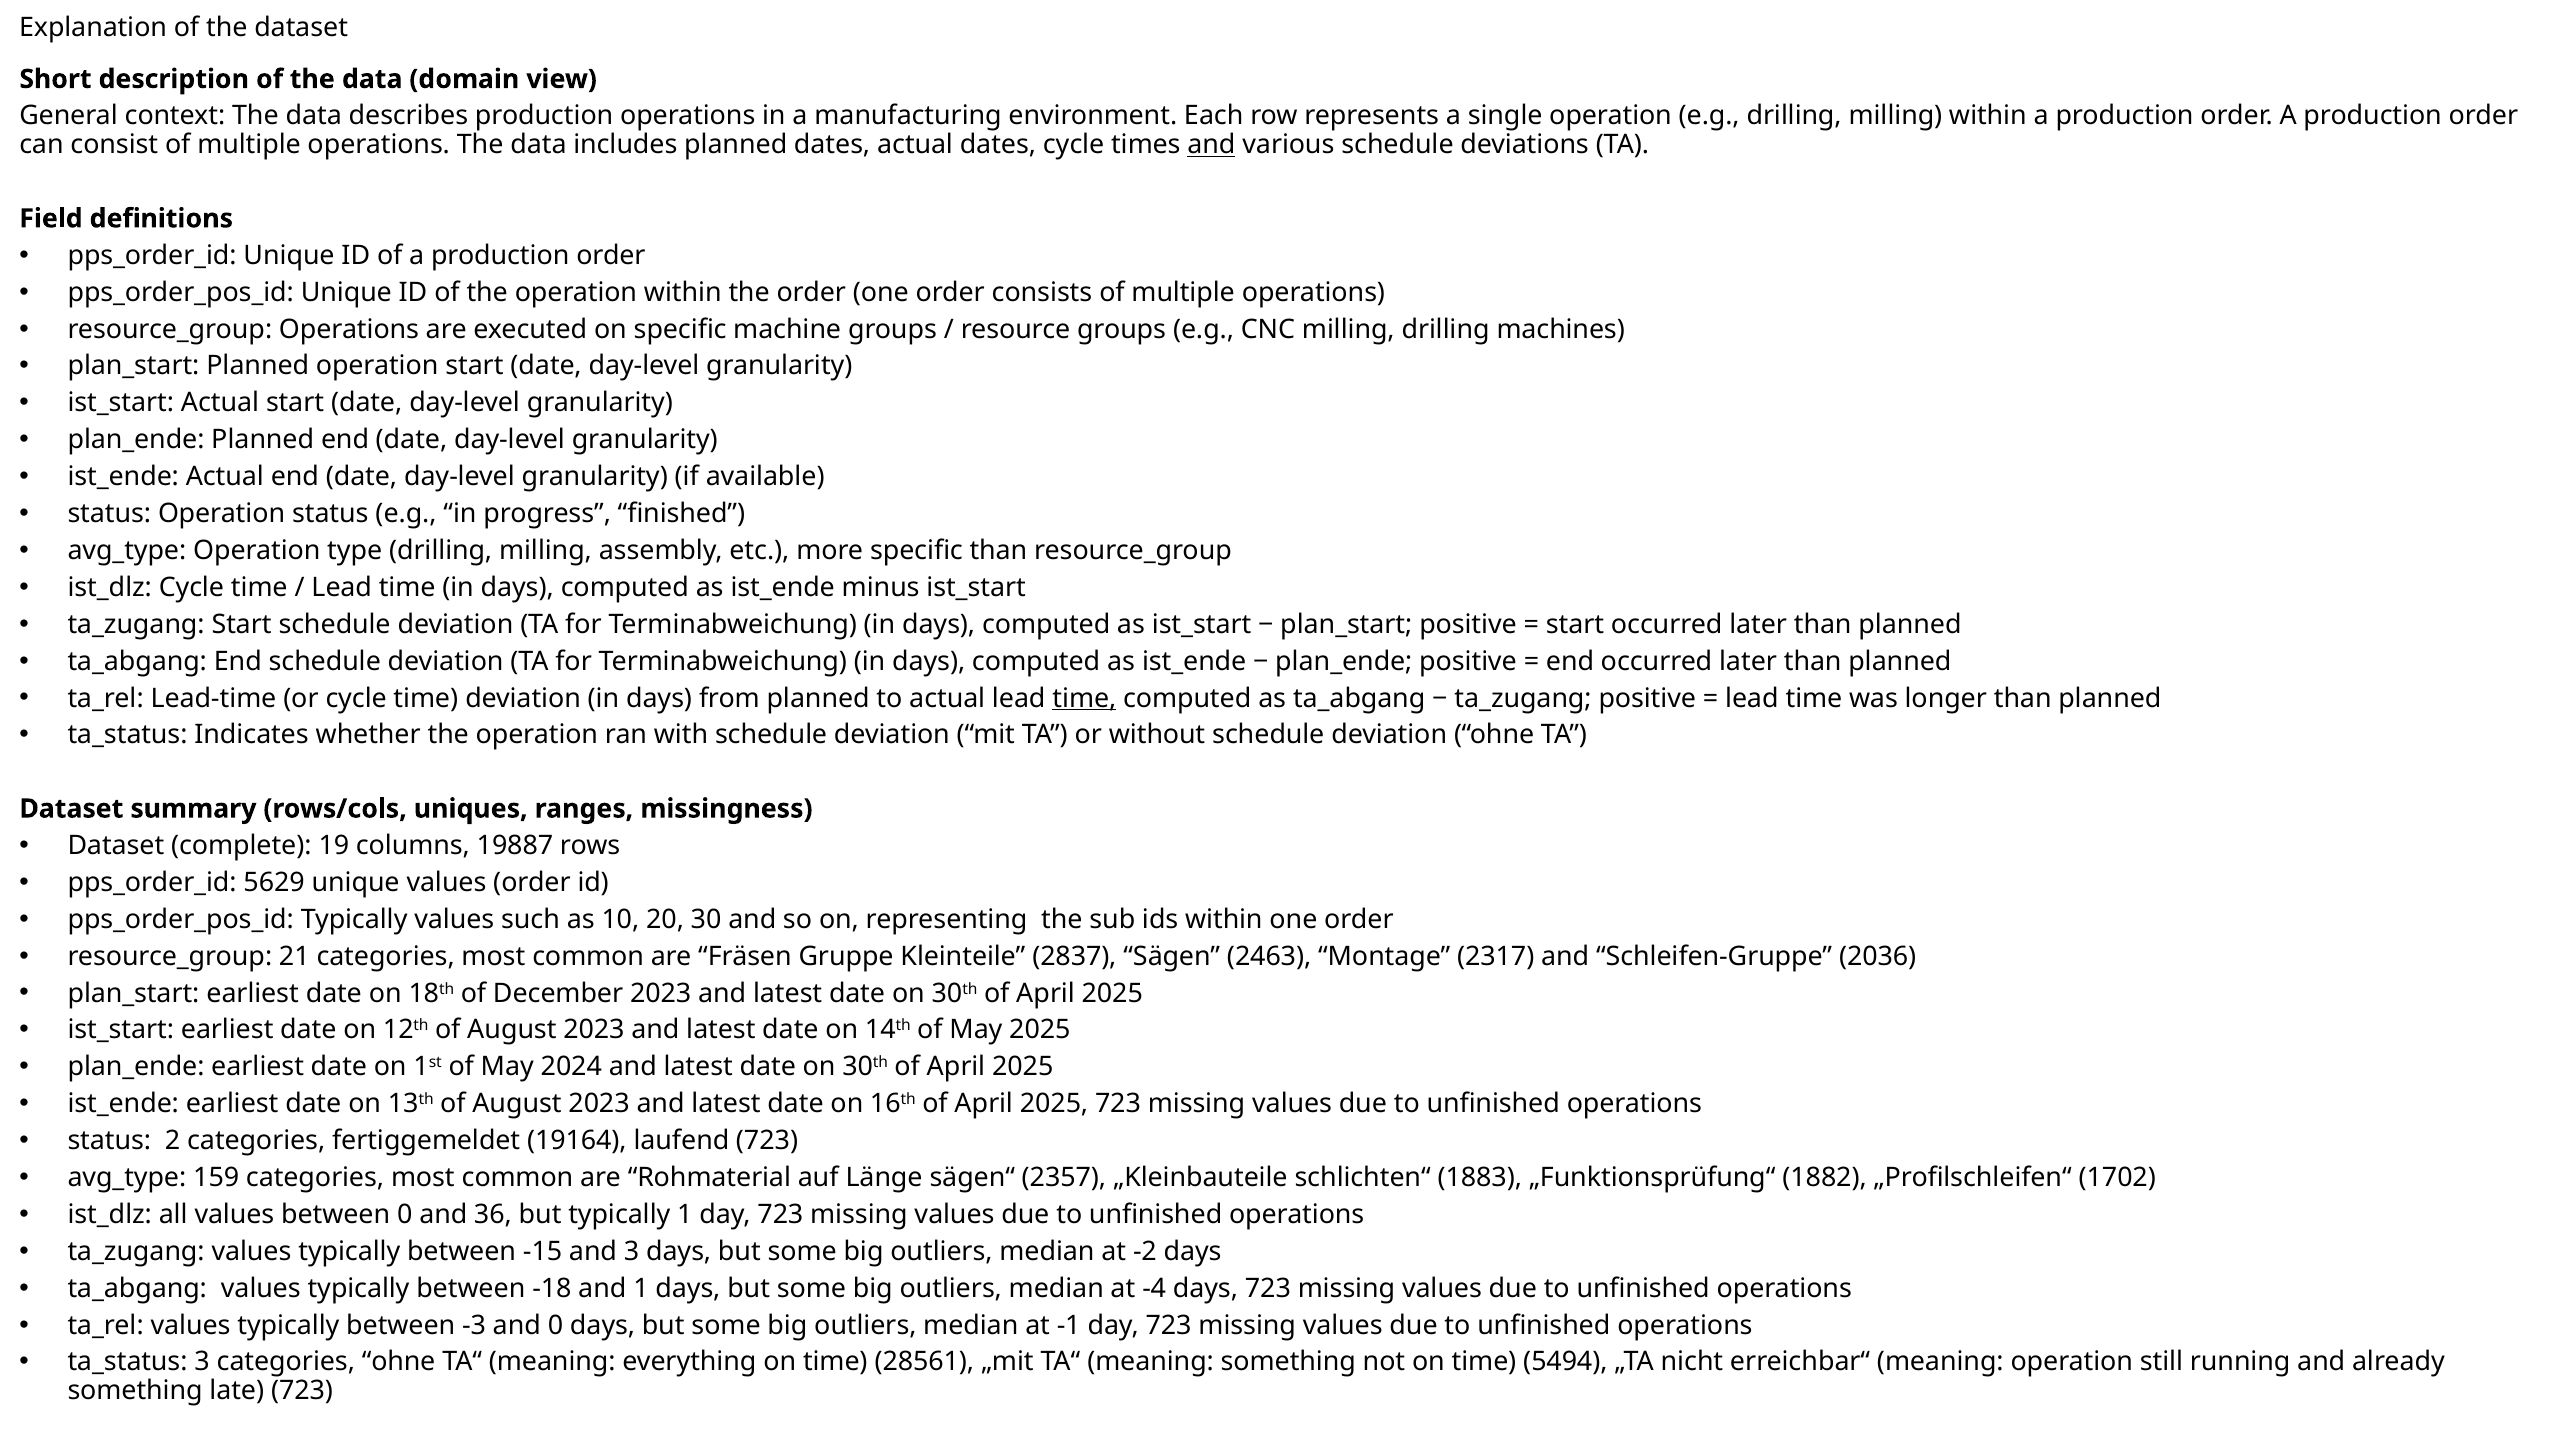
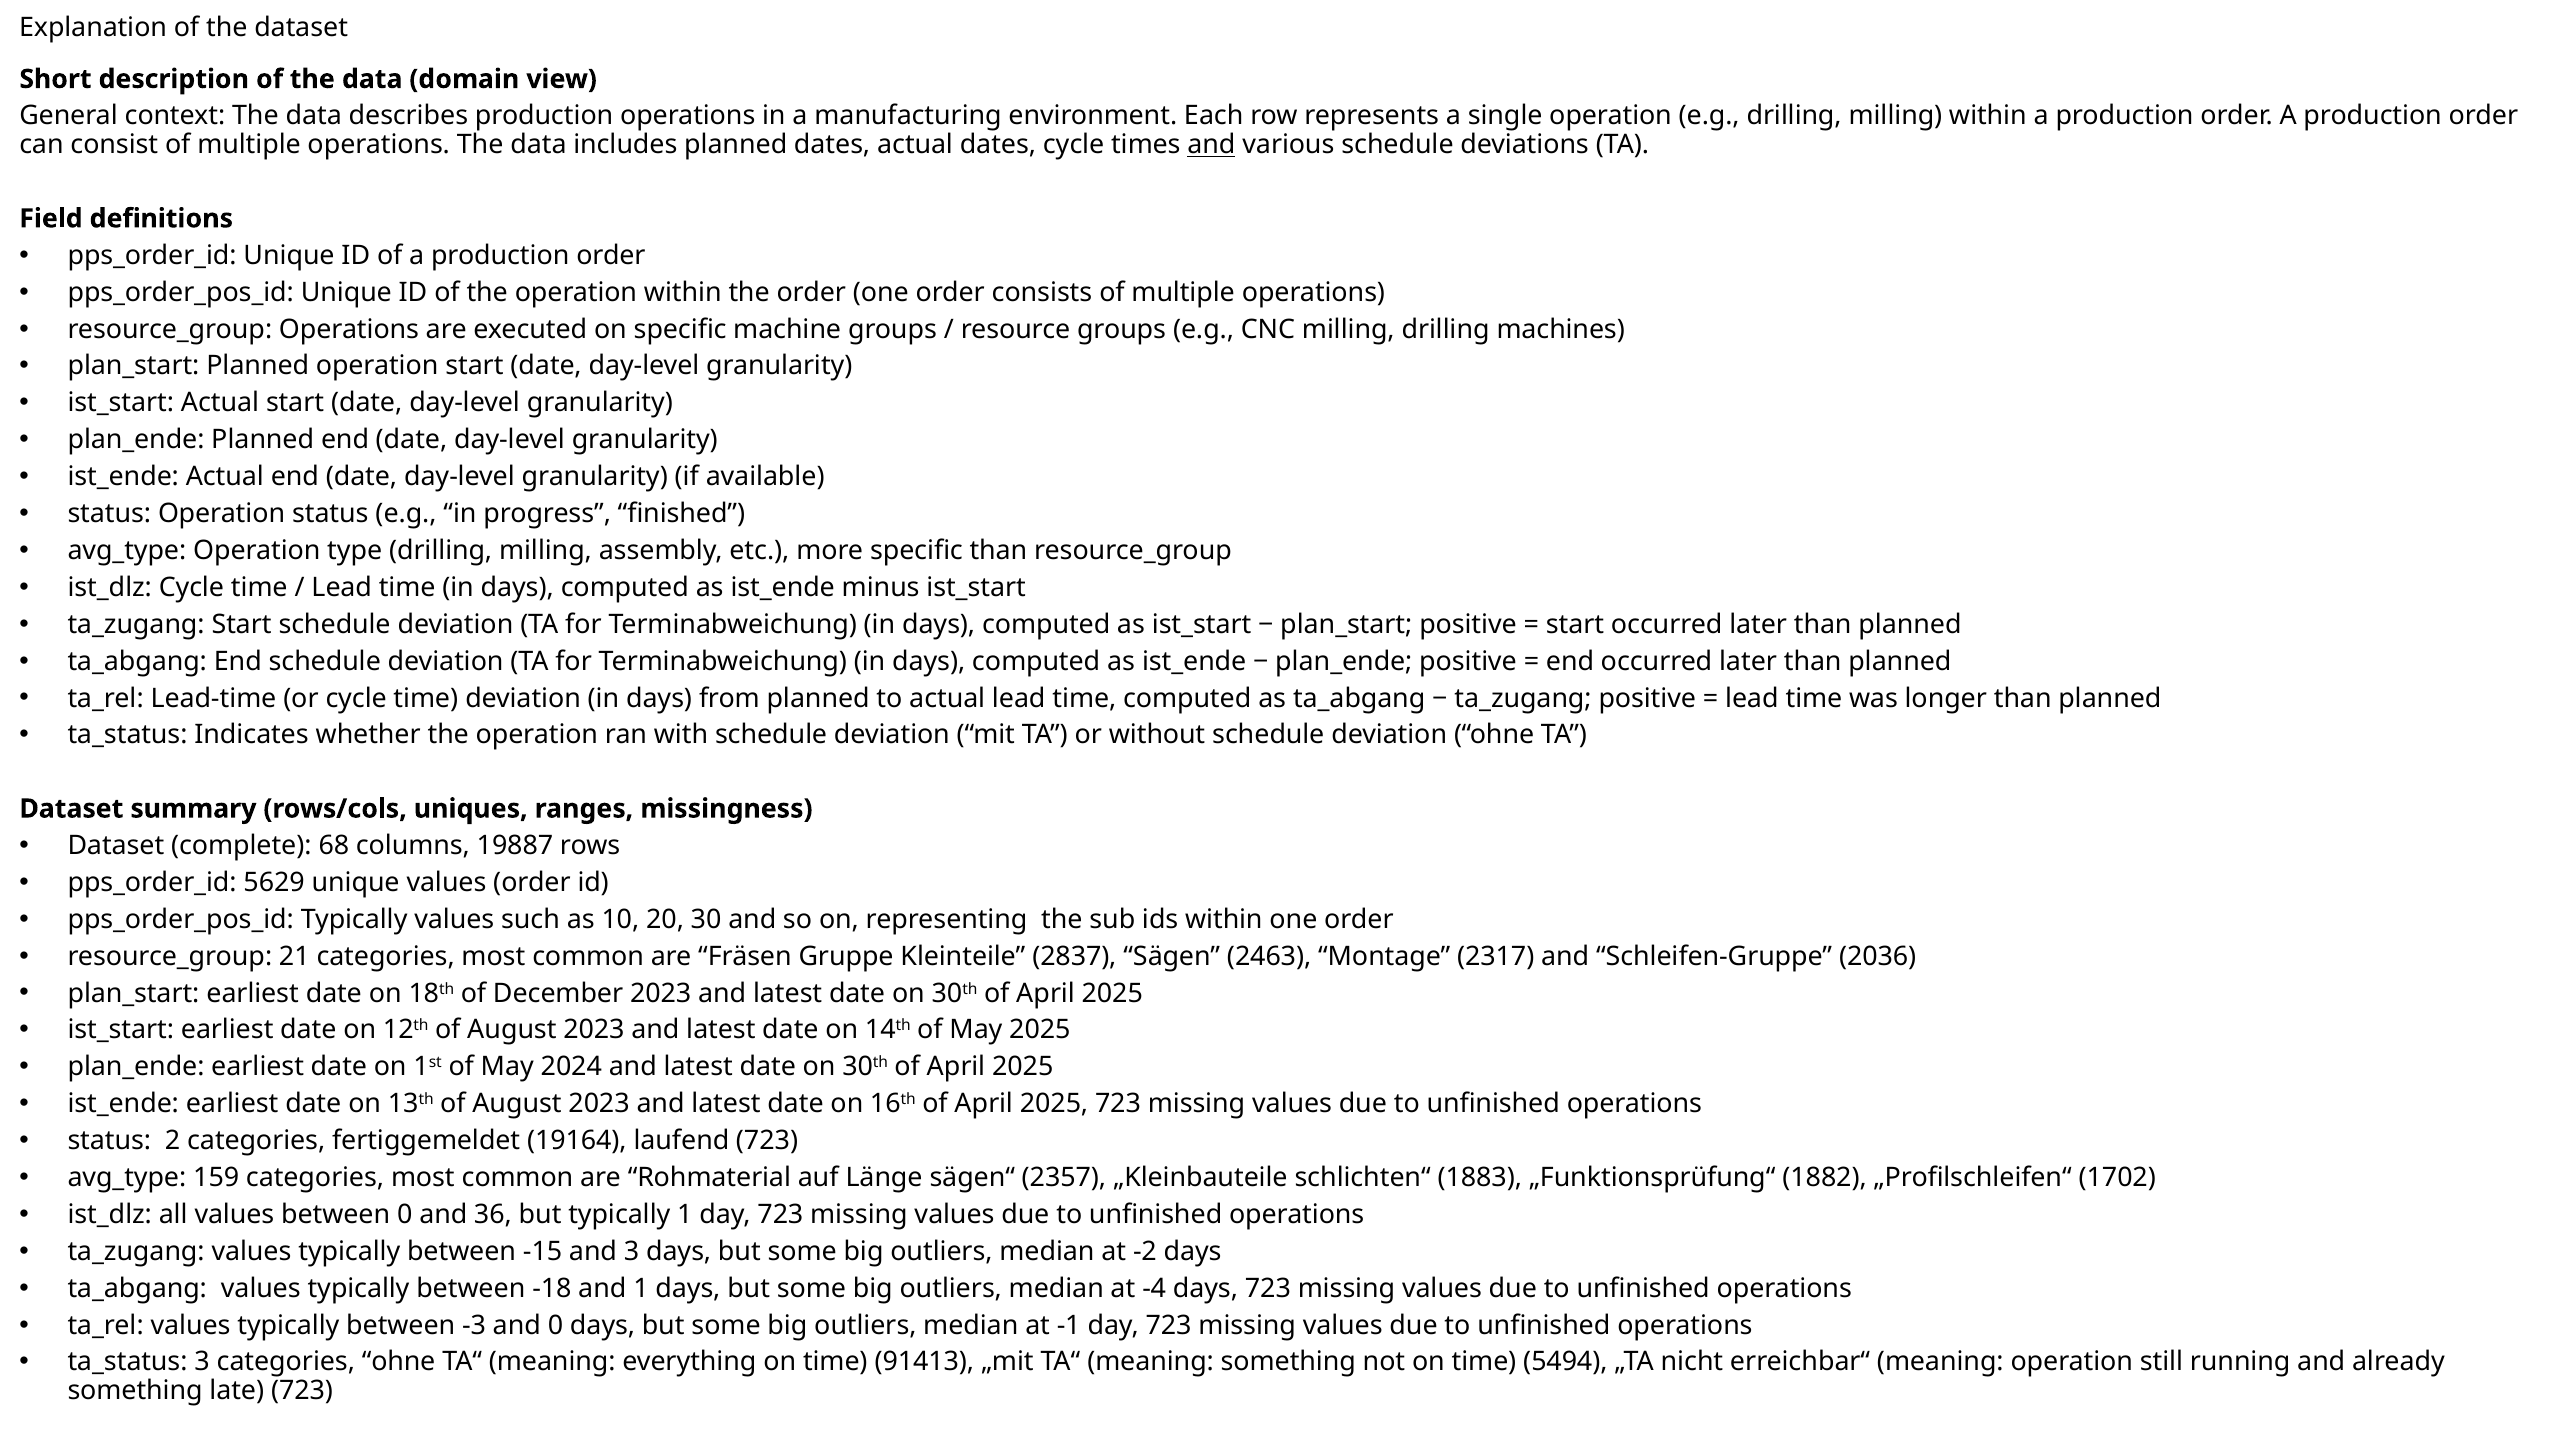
time at (1084, 698) underline: present -> none
19: 19 -> 68
28561: 28561 -> 91413
